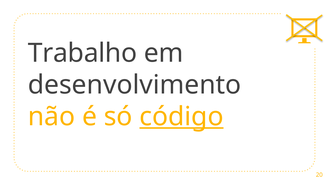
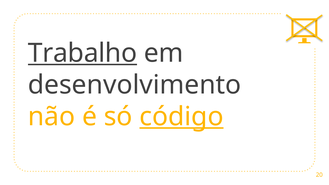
Trabalho underline: none -> present
